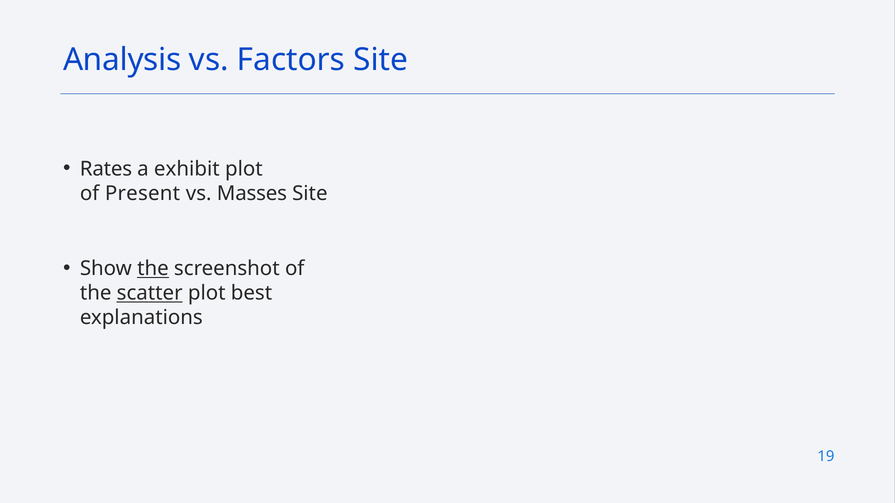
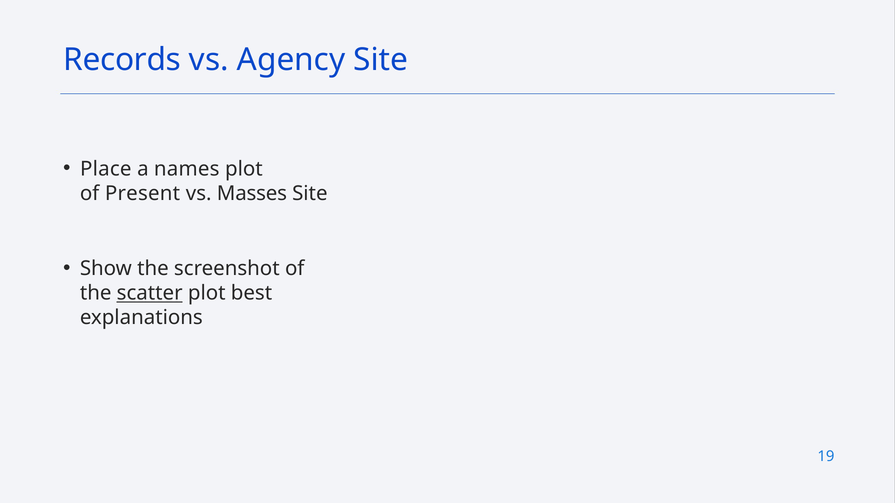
Analysis: Analysis -> Records
Factors: Factors -> Agency
Rates: Rates -> Place
exhibit: exhibit -> names
the at (153, 269) underline: present -> none
